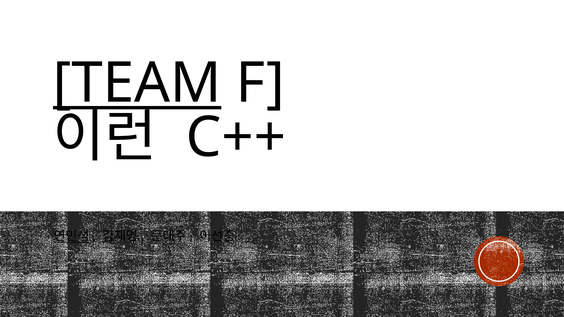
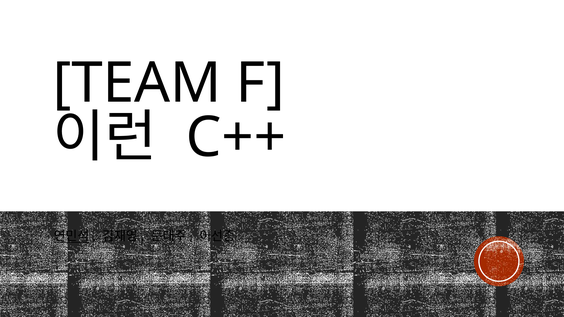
TEAM underline: present -> none
